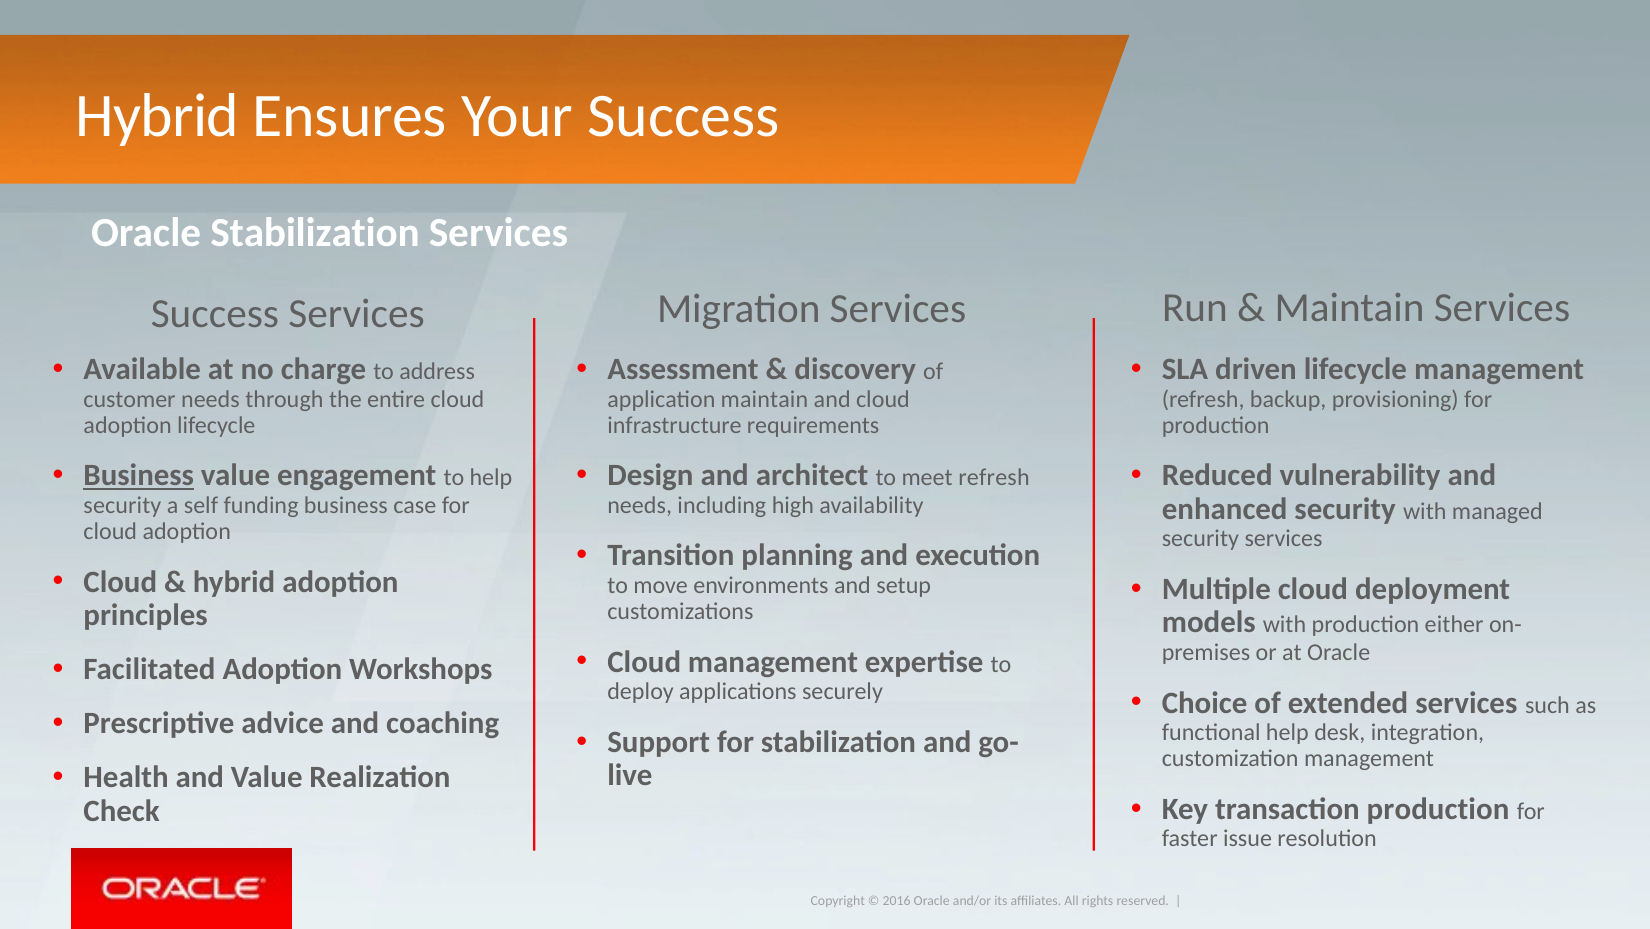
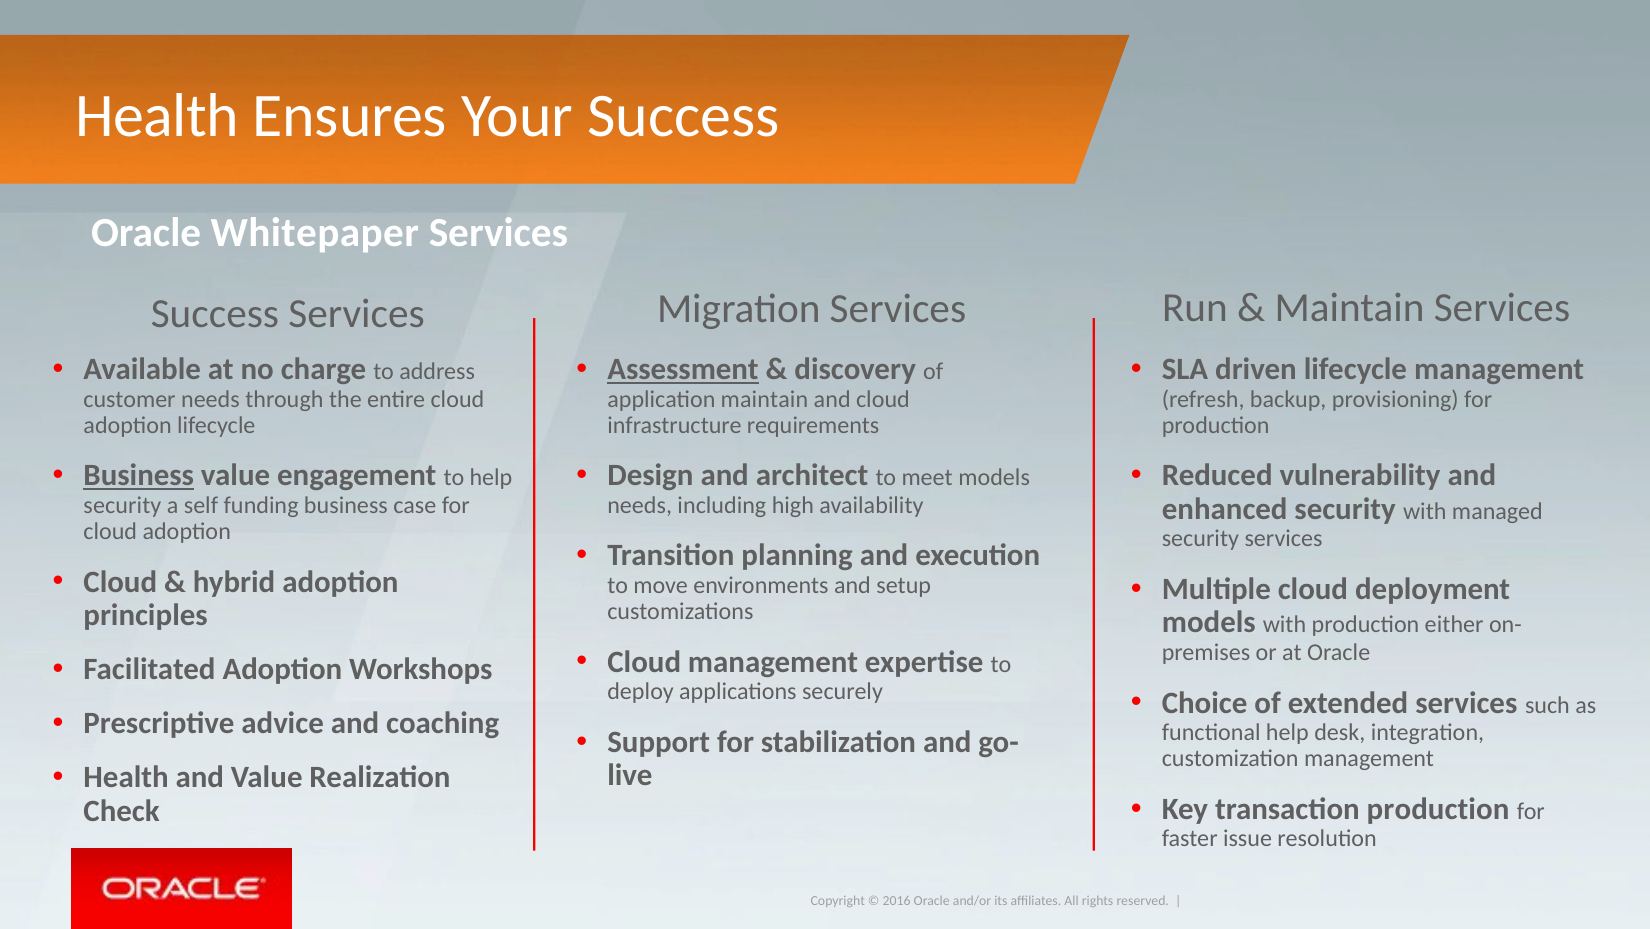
Hybrid at (157, 116): Hybrid -> Health
Oracle Stabilization: Stabilization -> Whitepaper
Assessment underline: none -> present
meet refresh: refresh -> models
